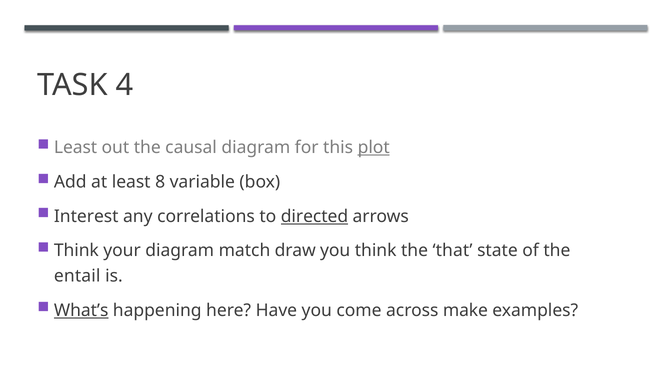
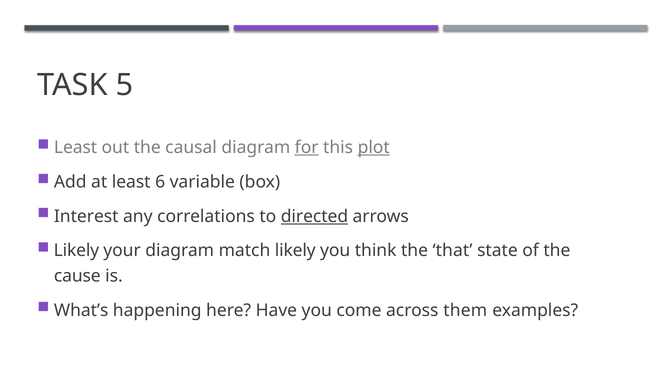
4: 4 -> 5
for underline: none -> present
8: 8 -> 6
Think at (76, 251): Think -> Likely
match draw: draw -> likely
entail: entail -> cause
What’s underline: present -> none
make: make -> them
